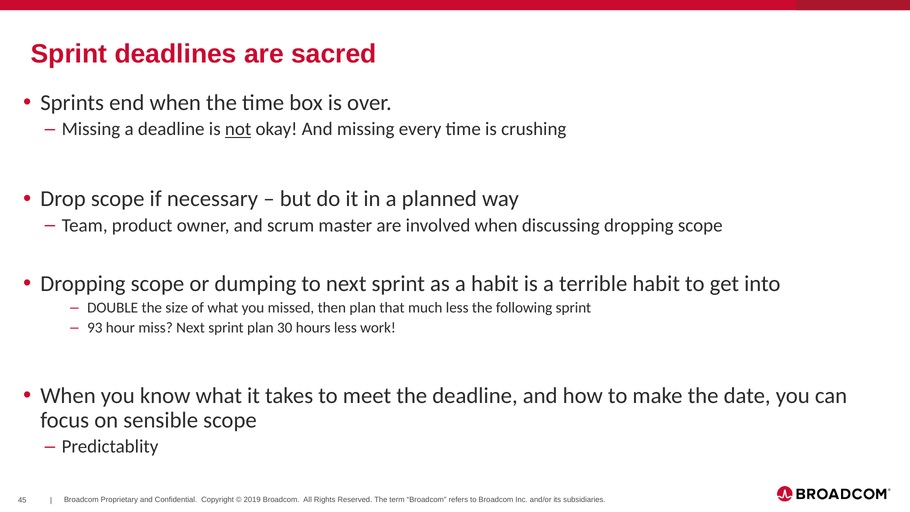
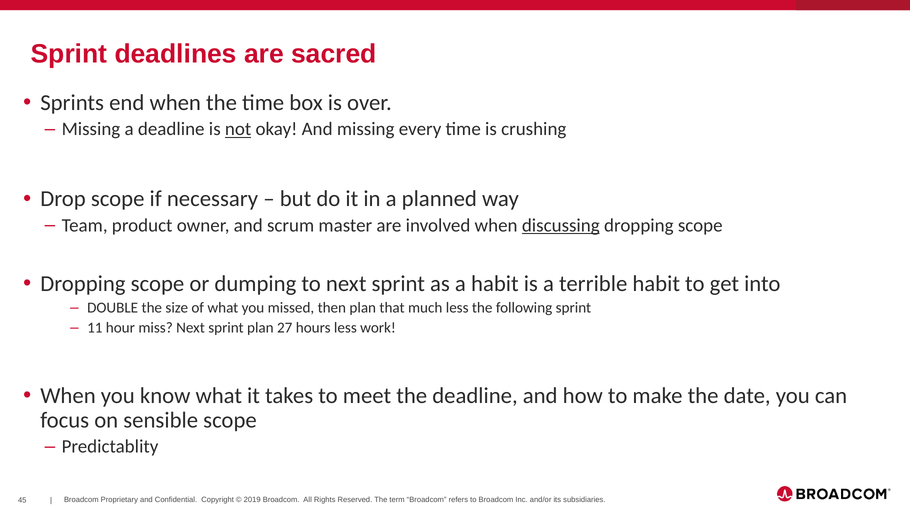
discussing underline: none -> present
93: 93 -> 11
30: 30 -> 27
